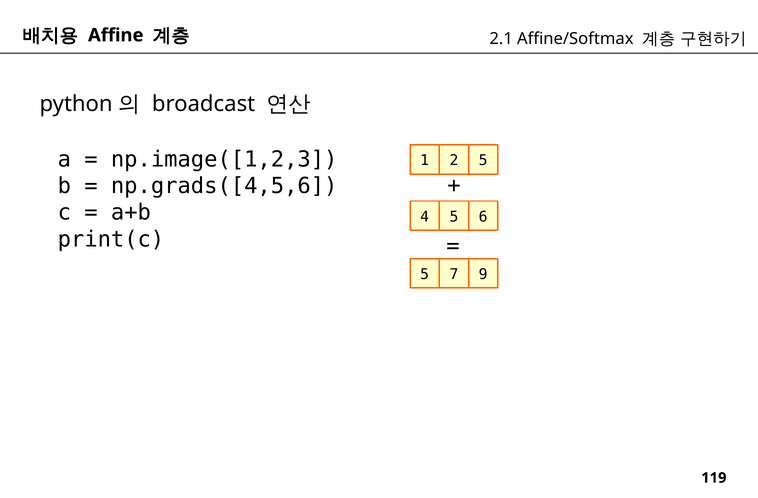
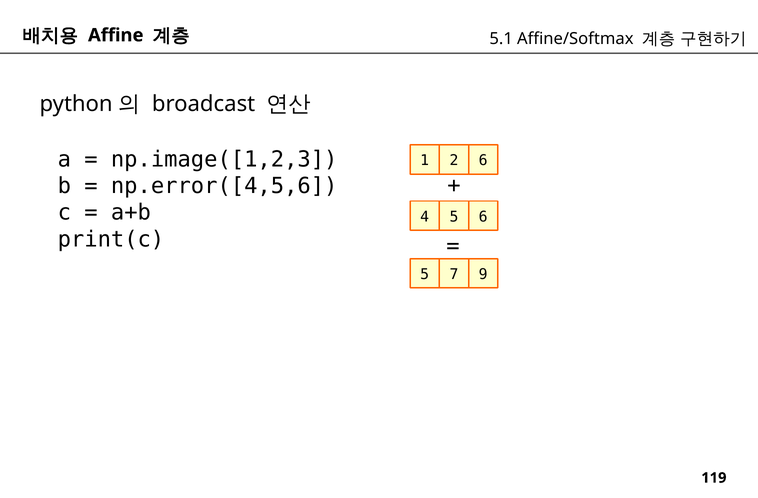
2.1: 2.1 -> 5.1
2 5: 5 -> 6
np.grads([4,5,6: np.grads([4,5,6 -> np.error([4,5,6
